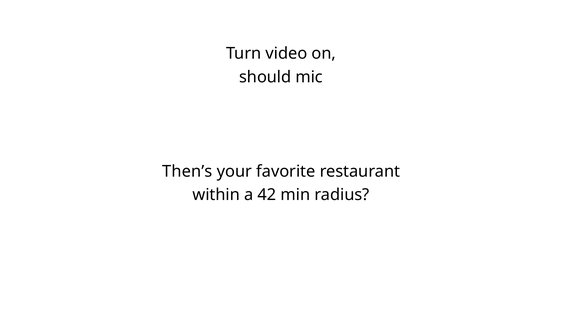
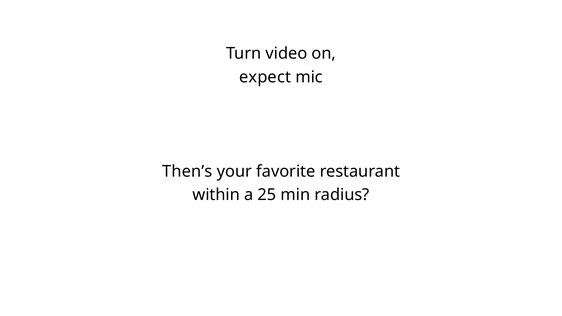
should: should -> expect
42: 42 -> 25
